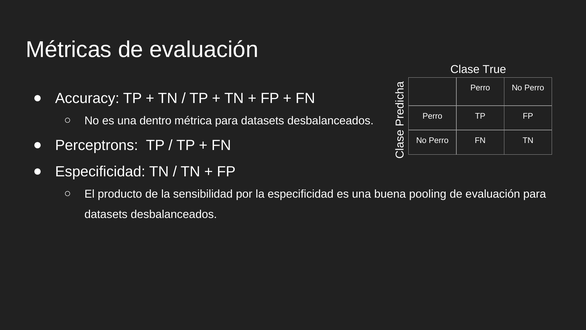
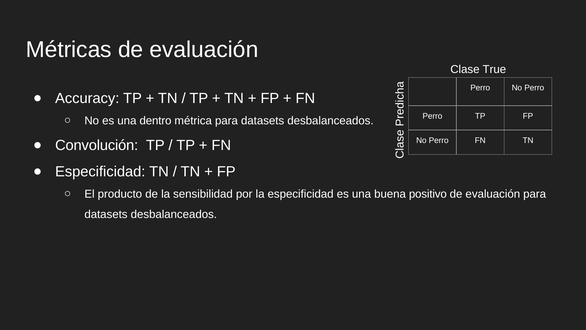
Perceptrons: Perceptrons -> Convolución
pooling: pooling -> positivo
